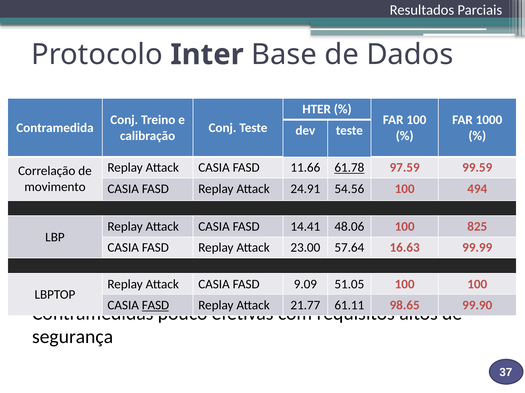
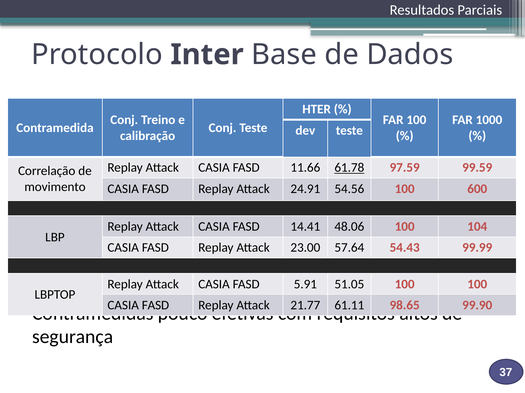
494: 494 -> 600
825: 825 -> 104
16.63: 16.63 -> 54.43
9.09: 9.09 -> 5.91
FASD at (155, 306) underline: present -> none
